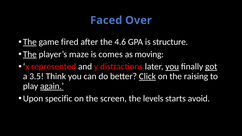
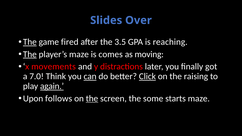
Faced: Faced -> Slides
4.6: 4.6 -> 3.5
structure: structure -> reaching
represented: represented -> movements
you at (172, 67) underline: present -> none
got underline: present -> none
3.5: 3.5 -> 7.0
can underline: none -> present
specific: specific -> follows
the at (92, 99) underline: none -> present
levels: levels -> some
starts avoid: avoid -> maze
